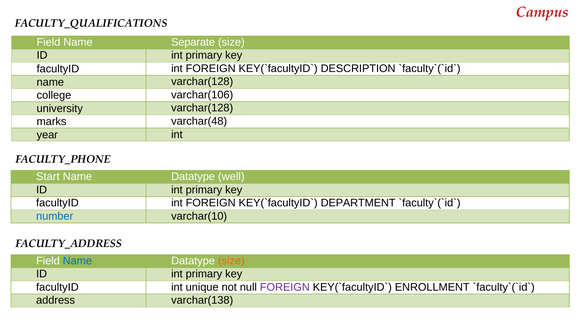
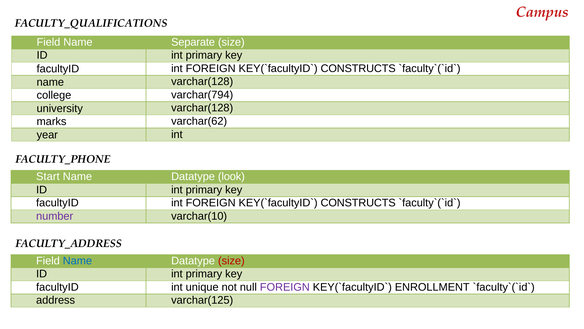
DESCRIPTION at (358, 68): DESCRIPTION -> CONSTRUCTS
varchar(106: varchar(106 -> varchar(794
varchar(48: varchar(48 -> varchar(62
well: well -> look
DEPARTMENT at (358, 203): DEPARTMENT -> CONSTRUCTS
number colour: blue -> purple
size at (231, 260) colour: orange -> red
varchar(138: varchar(138 -> varchar(125
